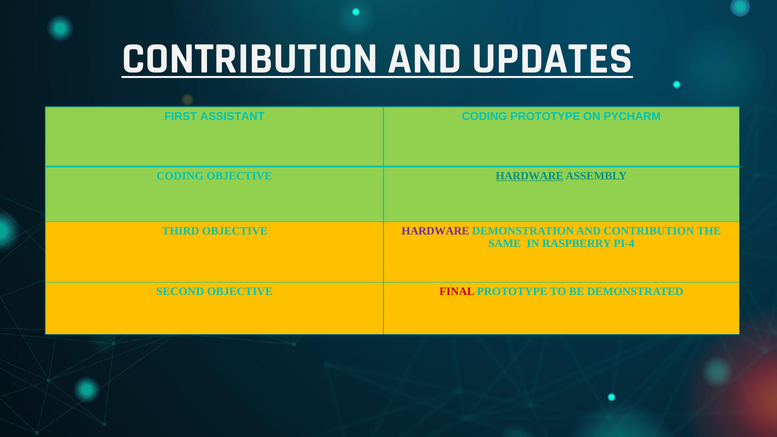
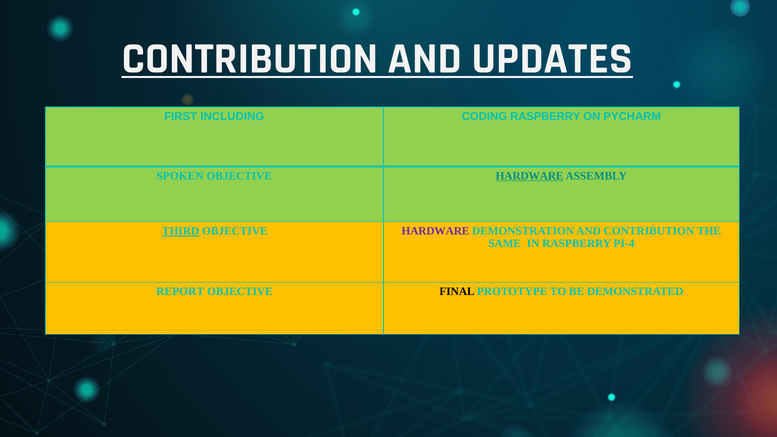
ASSISTANT: ASSISTANT -> INCLUDING
CODING PROTOTYPE: PROTOTYPE -> RASPBERRY
CODING at (180, 176): CODING -> SPOKEN
THIRD underline: none -> present
SECOND: SECOND -> REPORT
FINAL colour: red -> black
